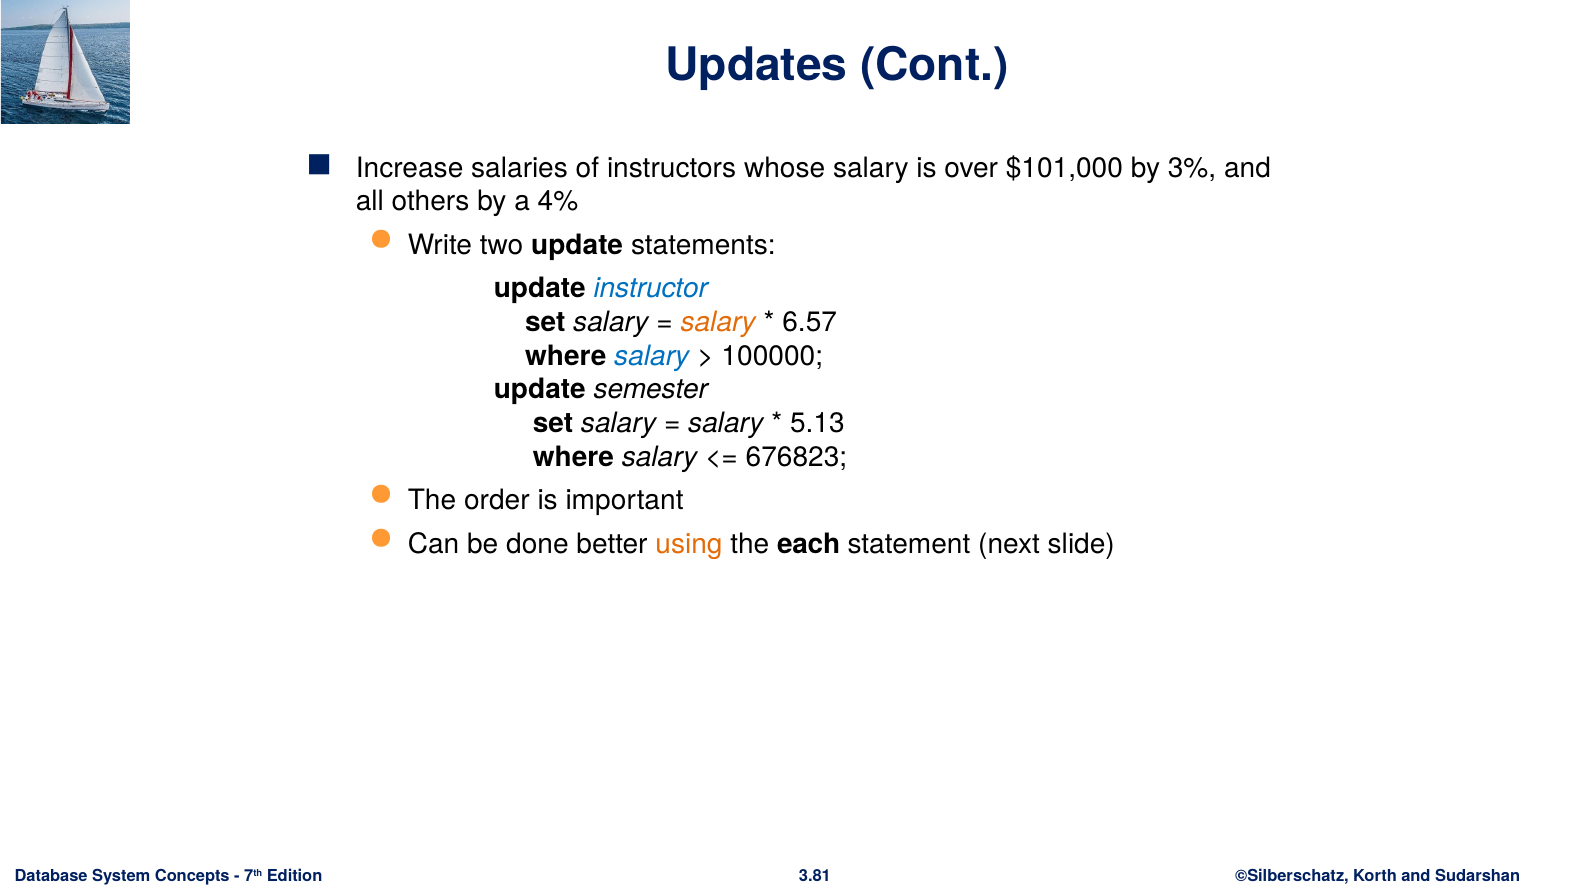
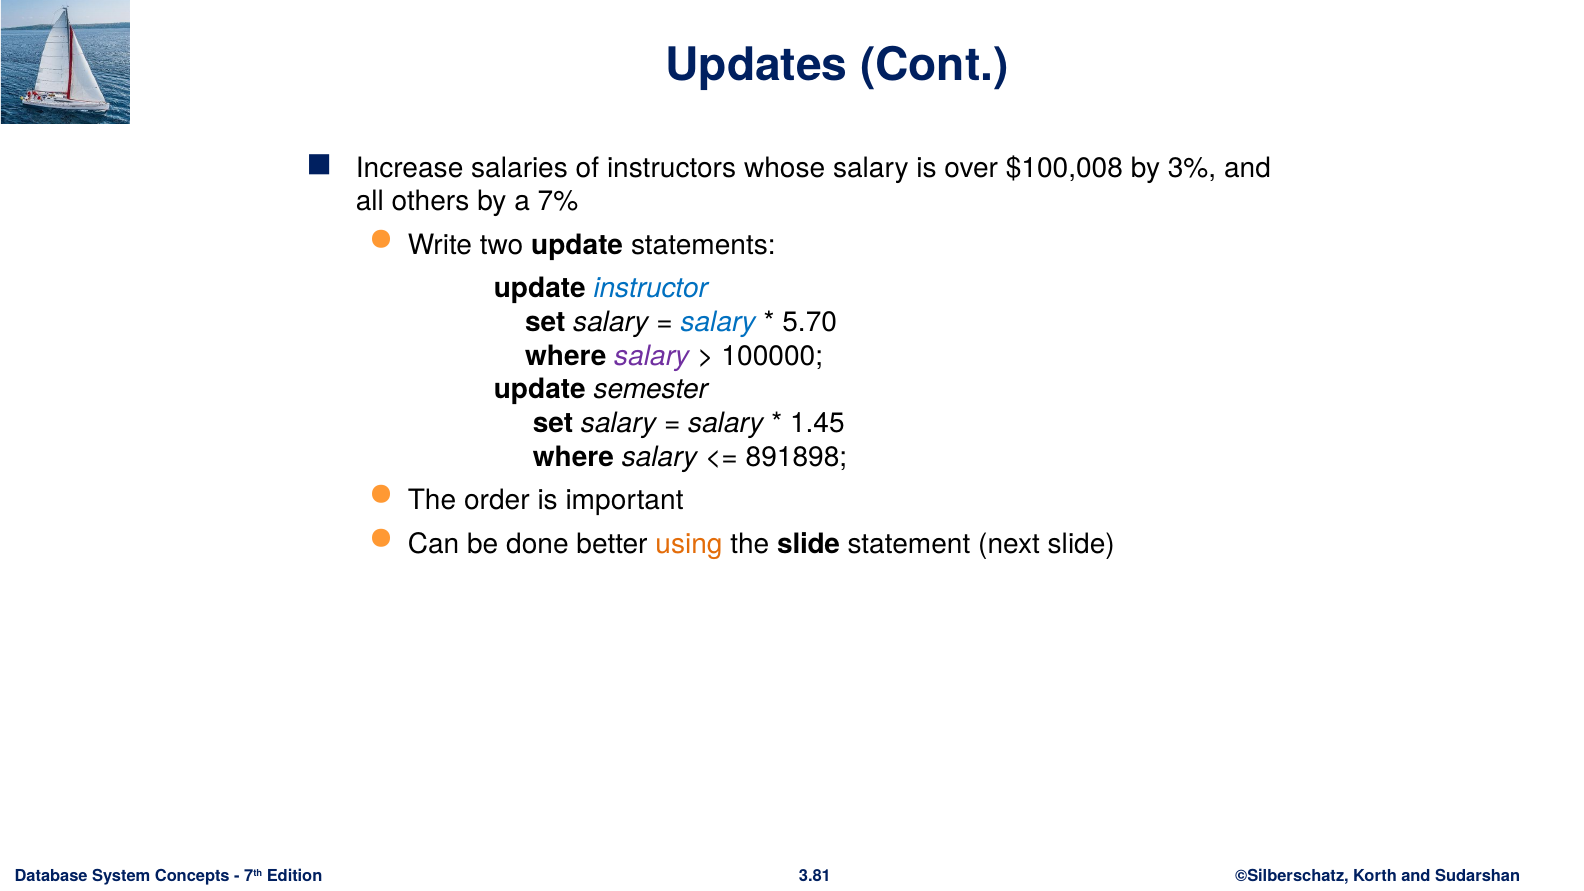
$101,000: $101,000 -> $100,008
4%: 4% -> 7%
salary at (718, 322) colour: orange -> blue
6.57: 6.57 -> 5.70
salary at (652, 356) colour: blue -> purple
5.13: 5.13 -> 1.45
676823: 676823 -> 891898
the each: each -> slide
